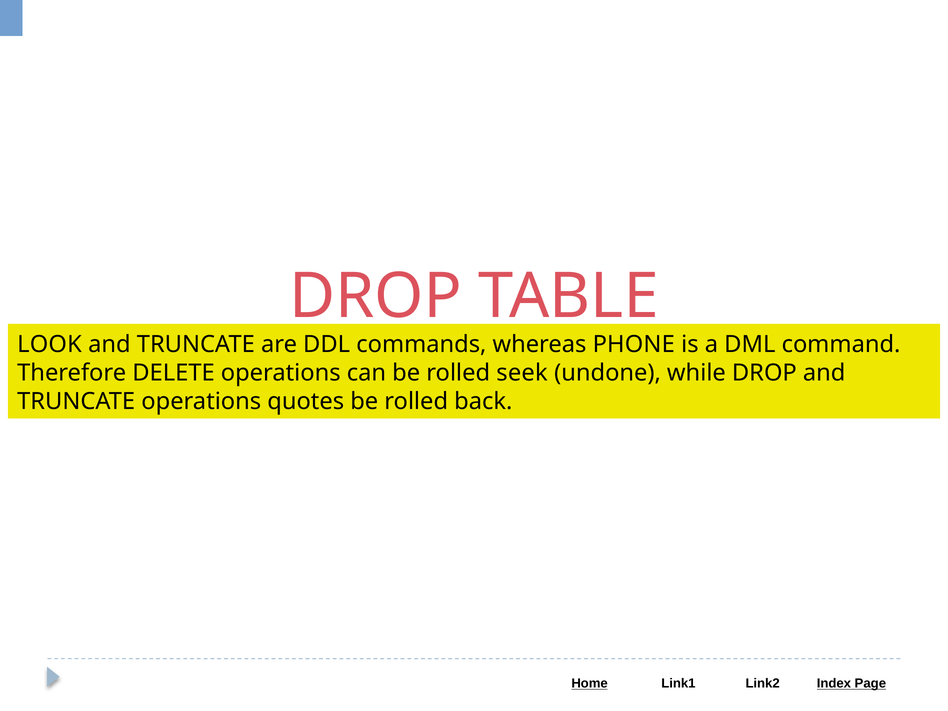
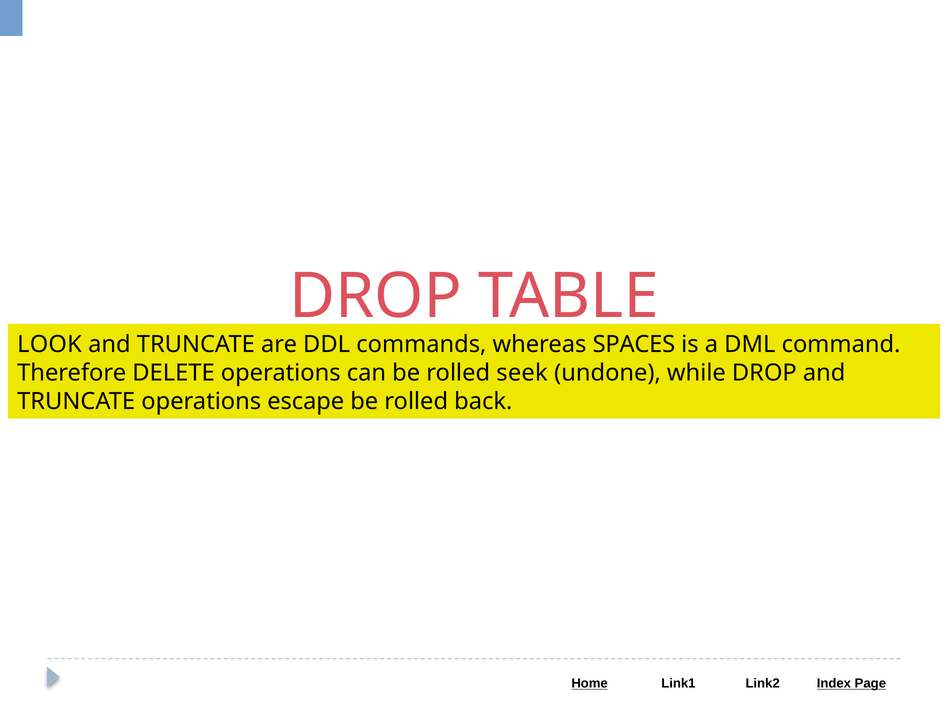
PHONE: PHONE -> SPACES
quotes: quotes -> escape
